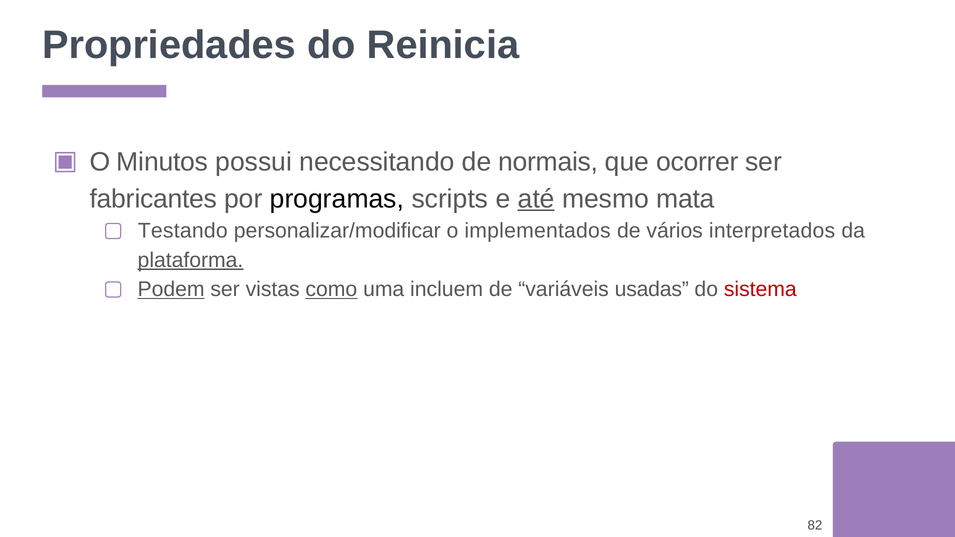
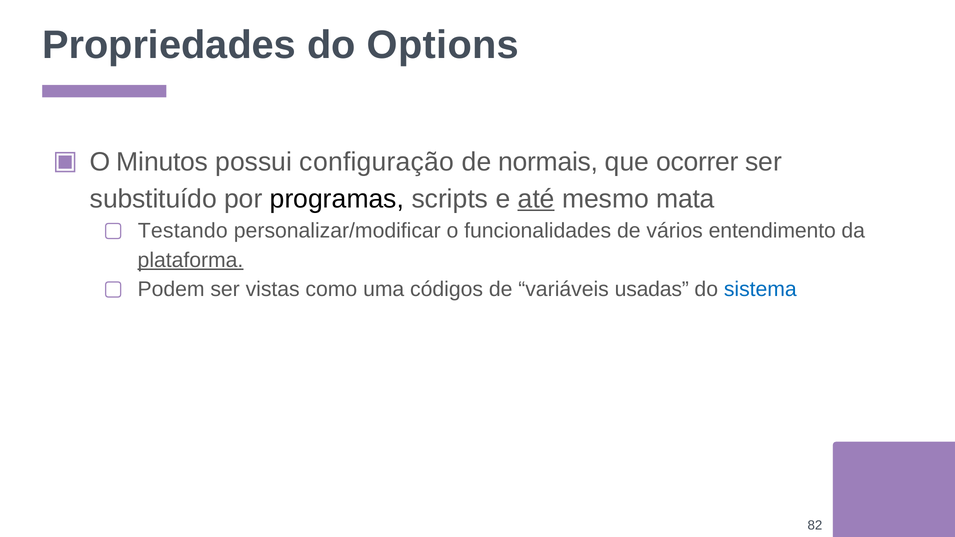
Reinicia: Reinicia -> Options
necessitando: necessitando -> configuração
fabricantes: fabricantes -> substituído
implementados: implementados -> funcionalidades
interpretados: interpretados -> entendimento
Podem underline: present -> none
como underline: present -> none
incluem: incluem -> códigos
sistema colour: red -> blue
